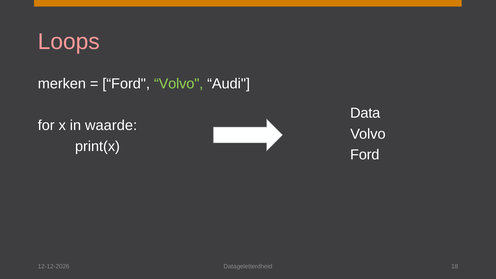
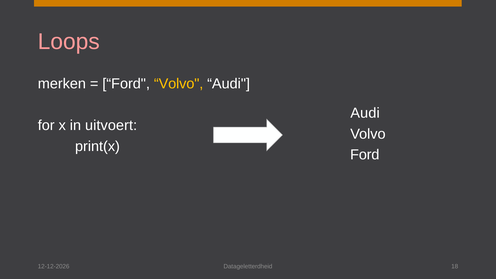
Volvo at (179, 84) colour: light green -> yellow
Data at (365, 113): Data -> Audi
waarde: waarde -> uitvoert
